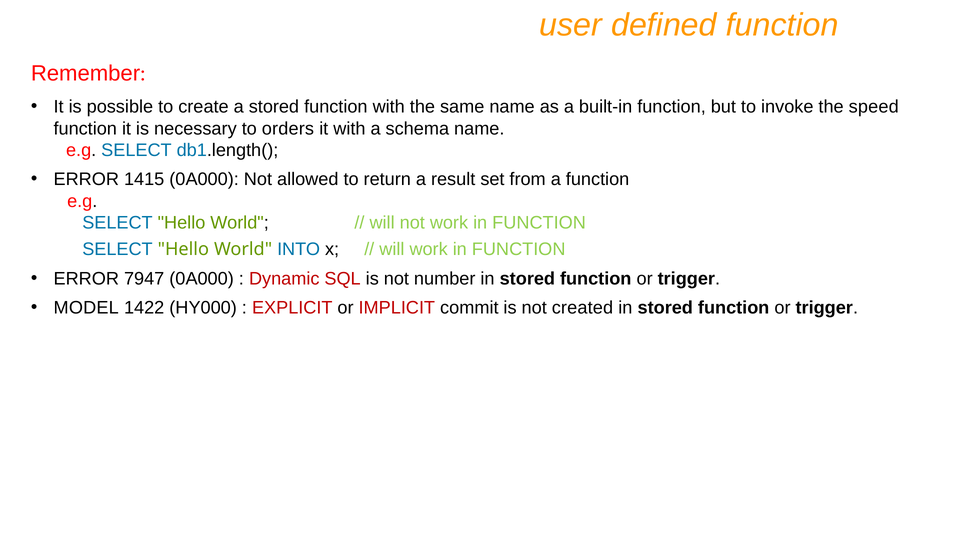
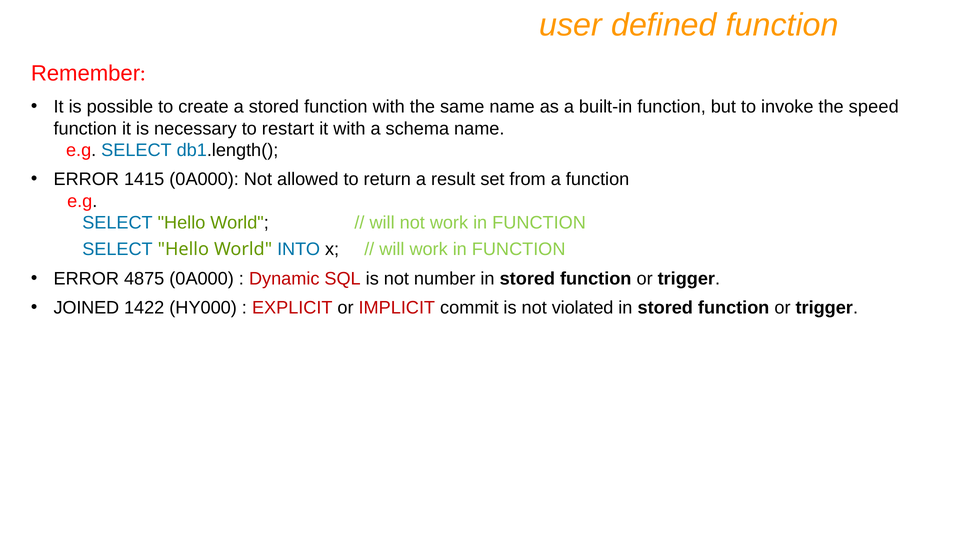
orders: orders -> restart
7947: 7947 -> 4875
MODEL: MODEL -> JOINED
created: created -> violated
